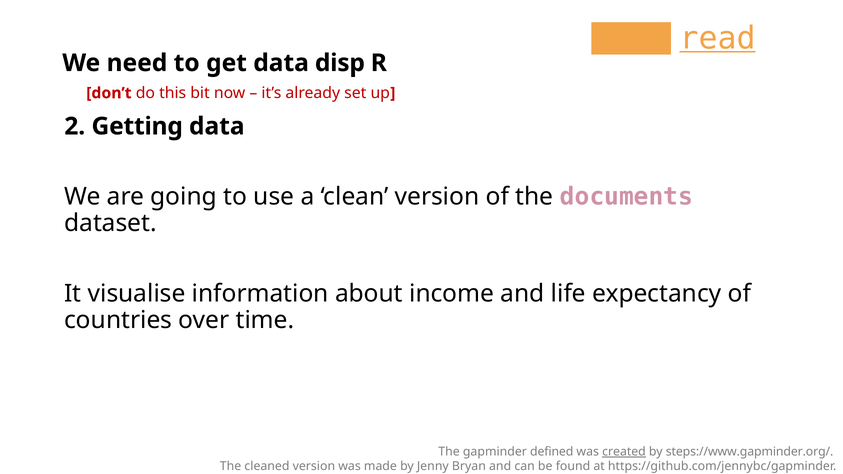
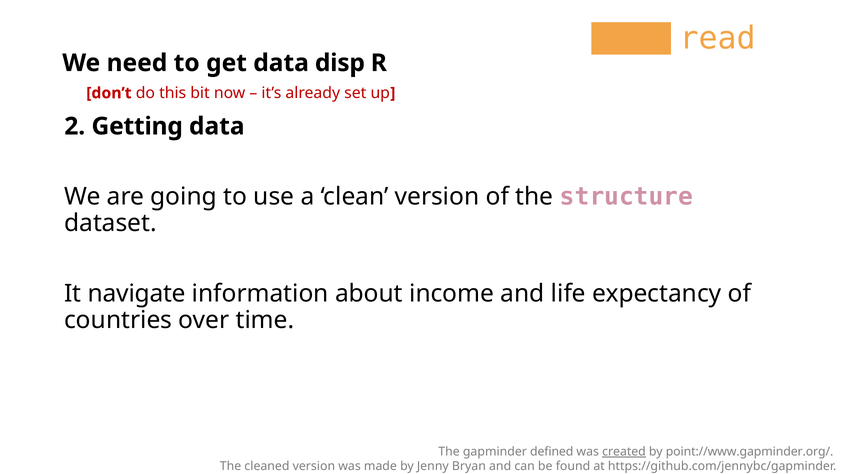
read underline: present -> none
documents: documents -> structure
visualise: visualise -> navigate
steps://www.gapminder.org/: steps://www.gapminder.org/ -> point://www.gapminder.org/
